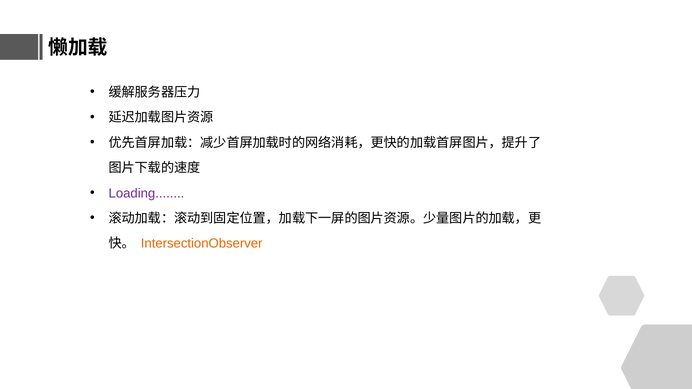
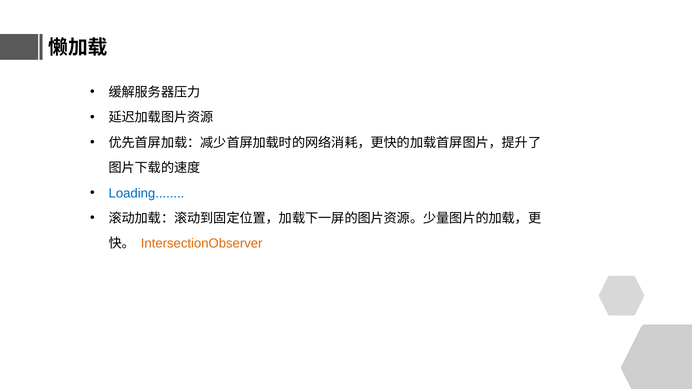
Loading colour: purple -> blue
